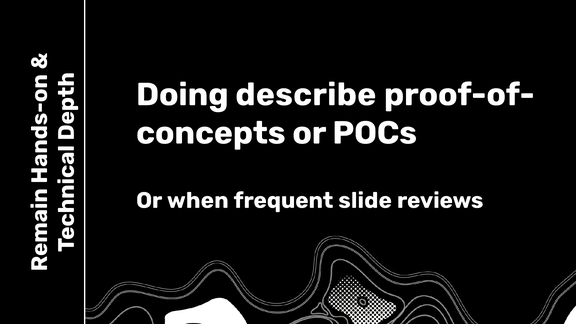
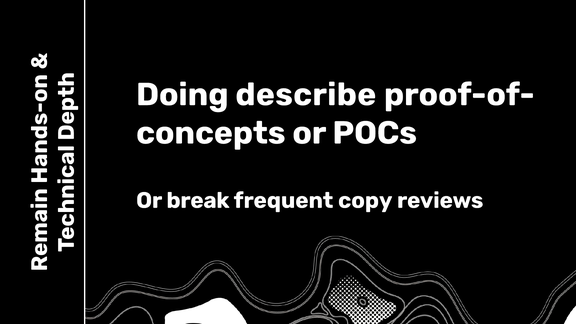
when: when -> break
slide: slide -> copy
